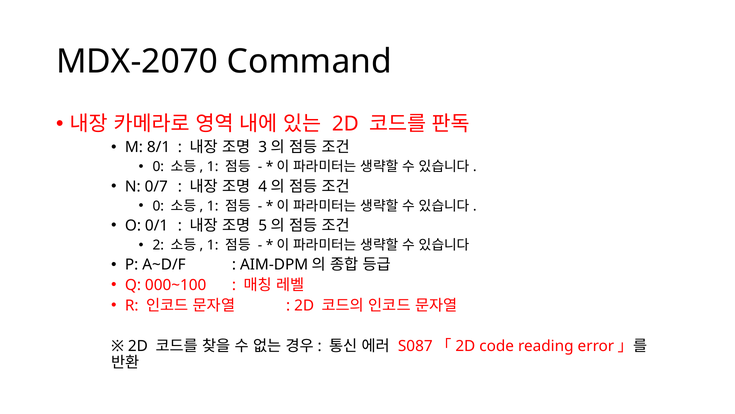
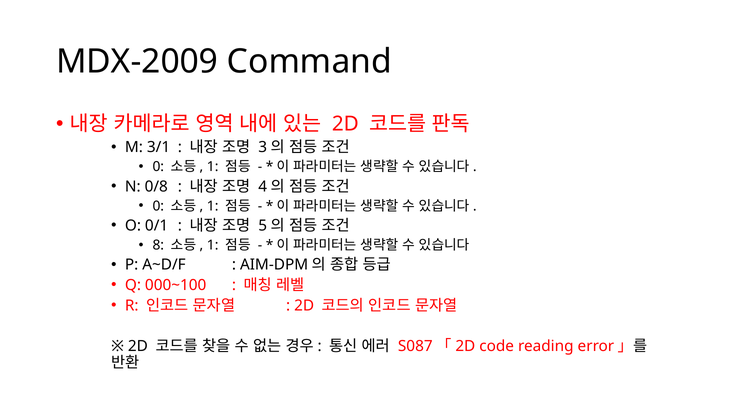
MDX-2070: MDX-2070 -> MDX-2009
8/1: 8/1 -> 3/1
0/7: 0/7 -> 0/8
2: 2 -> 8
